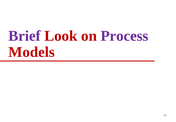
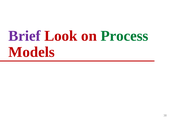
Process colour: purple -> green
